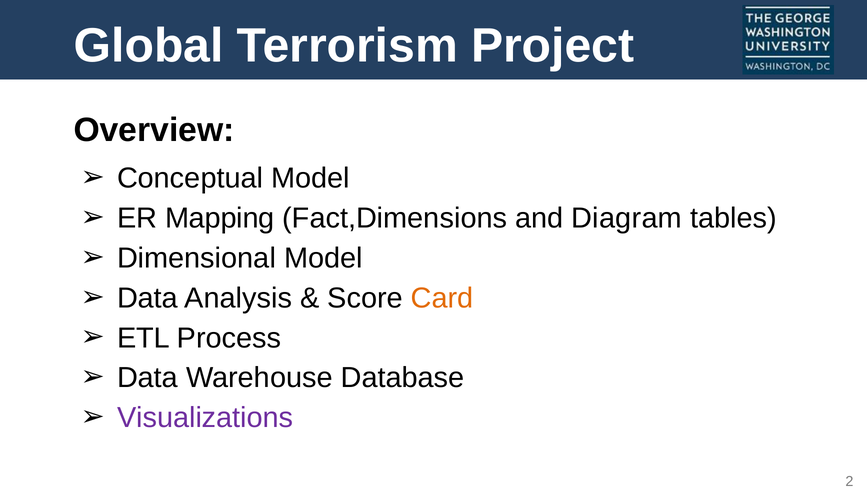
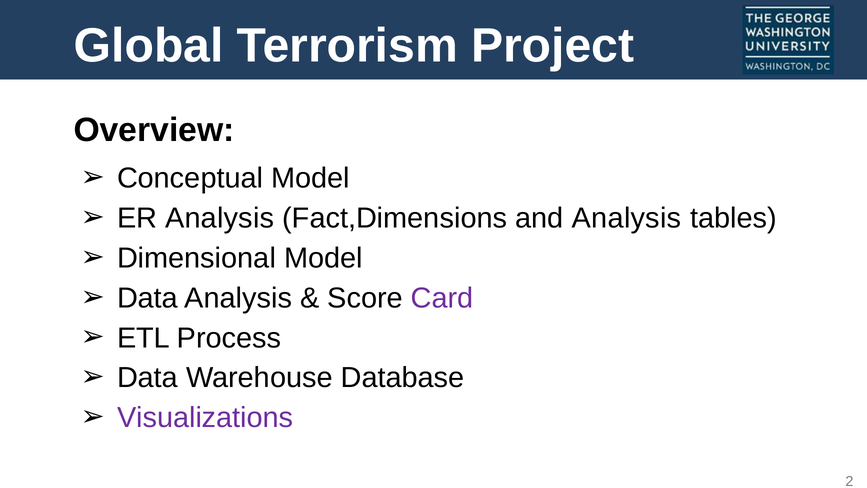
ER Mapping: Mapping -> Analysis
and Diagram: Diagram -> Analysis
Card colour: orange -> purple
